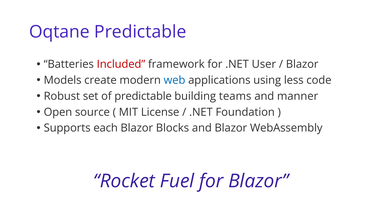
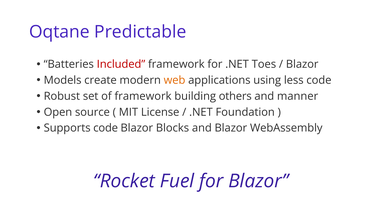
User: User -> Toes
web colour: blue -> orange
of predictable: predictable -> framework
teams: teams -> others
Supports each: each -> code
